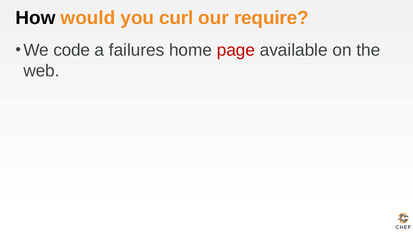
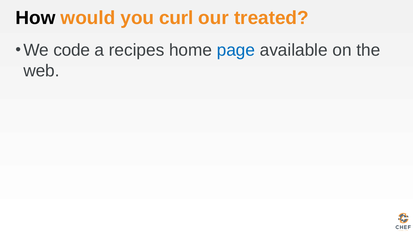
require: require -> treated
failures: failures -> recipes
page colour: red -> blue
